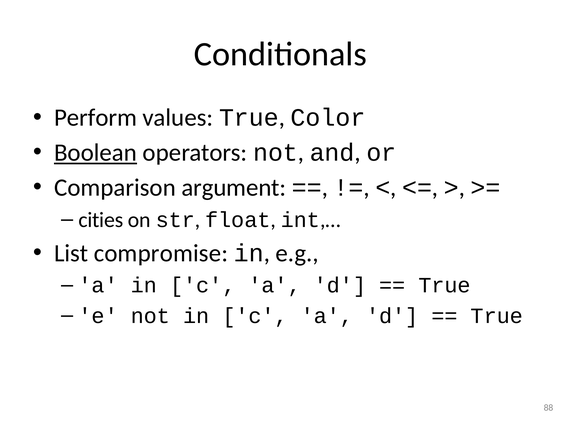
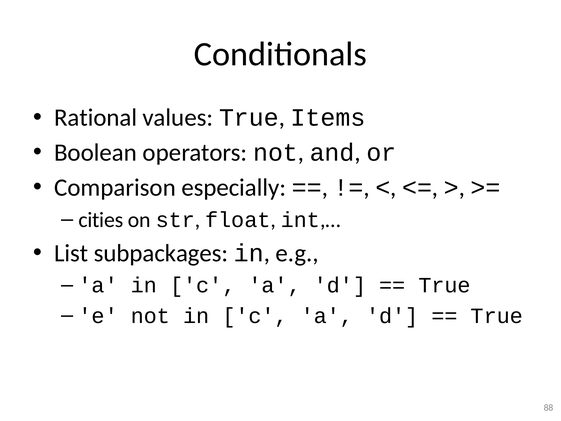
Perform: Perform -> Rational
Color: Color -> Items
Boolean underline: present -> none
argument: argument -> especially
compromise: compromise -> subpackages
